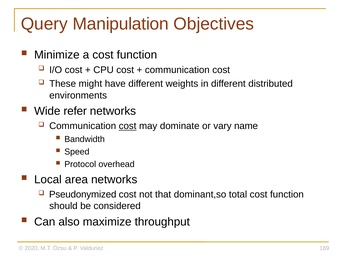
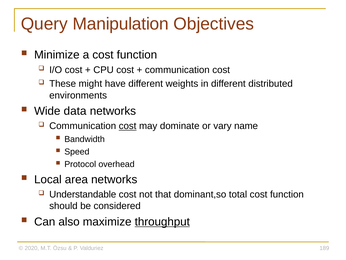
refer: refer -> data
Pseudonymized: Pseudonymized -> Understandable
throughput underline: none -> present
